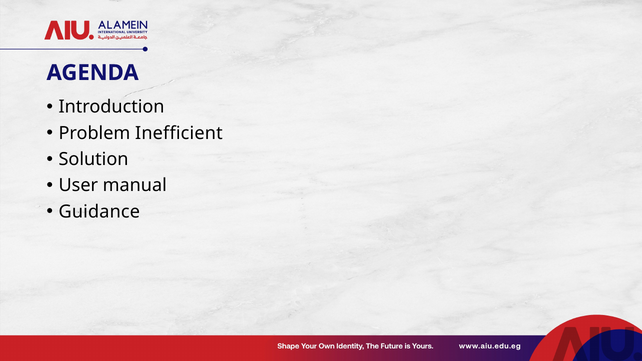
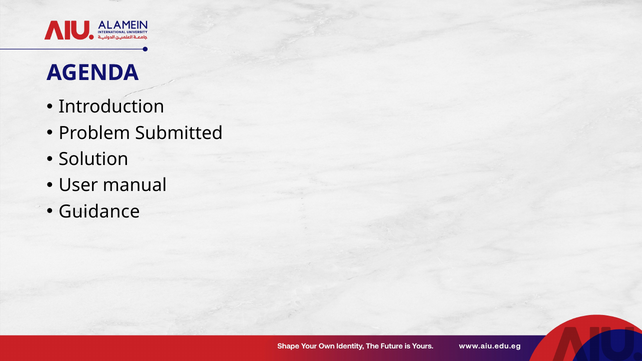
Inefficient: Inefficient -> Submitted
